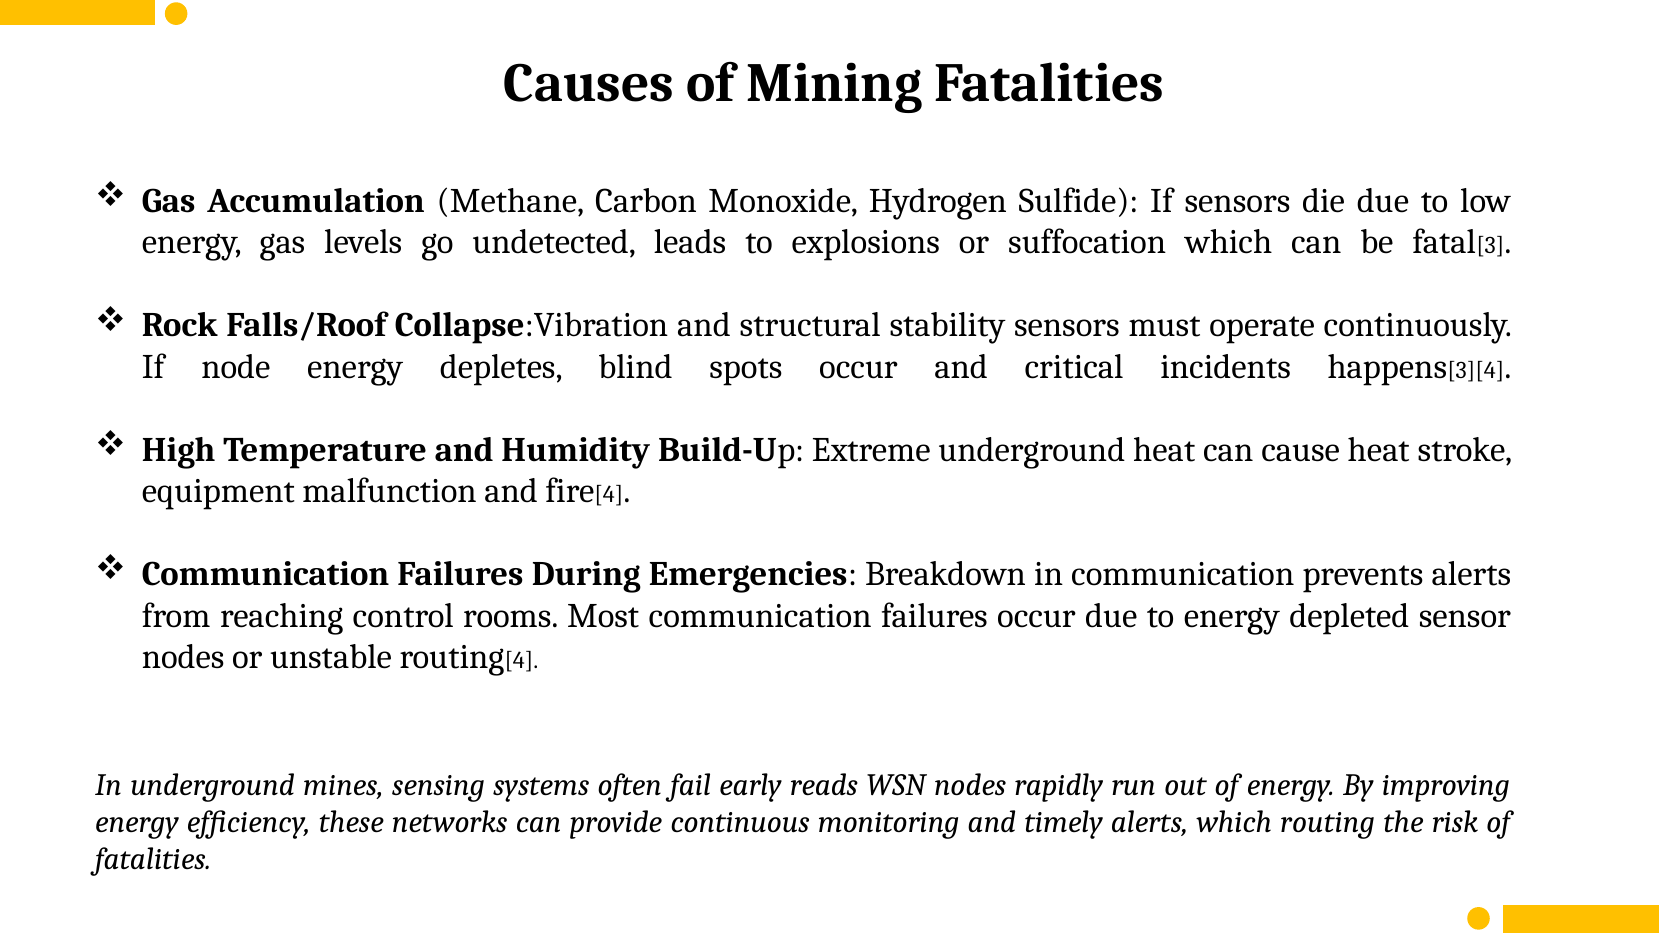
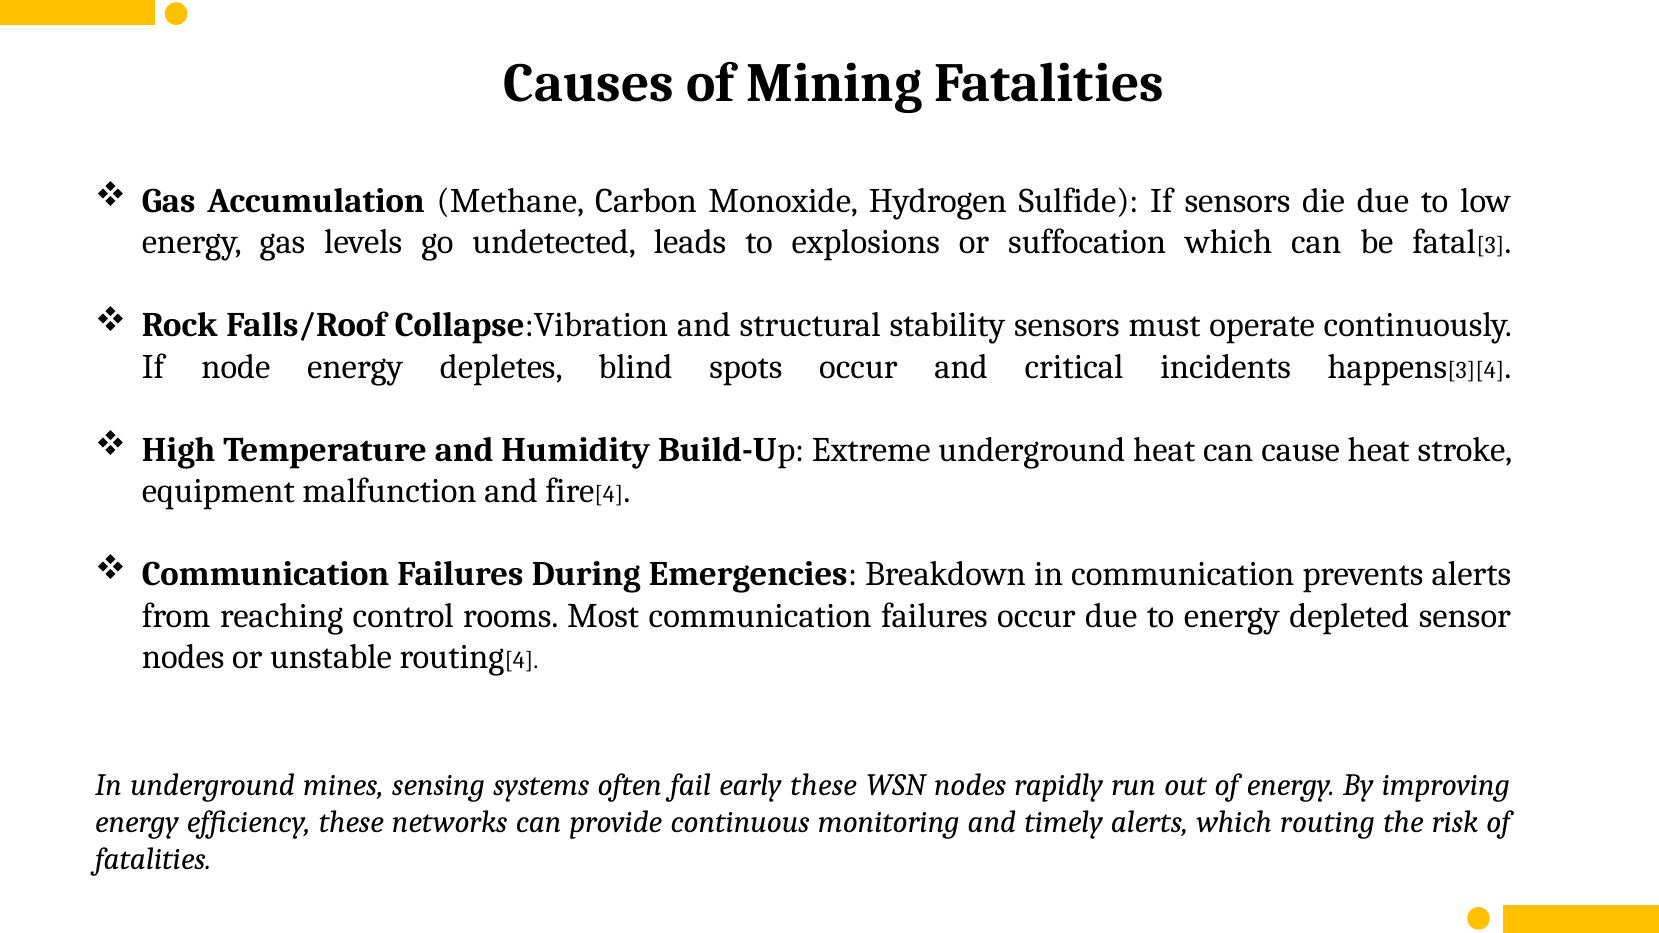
early reads: reads -> these
